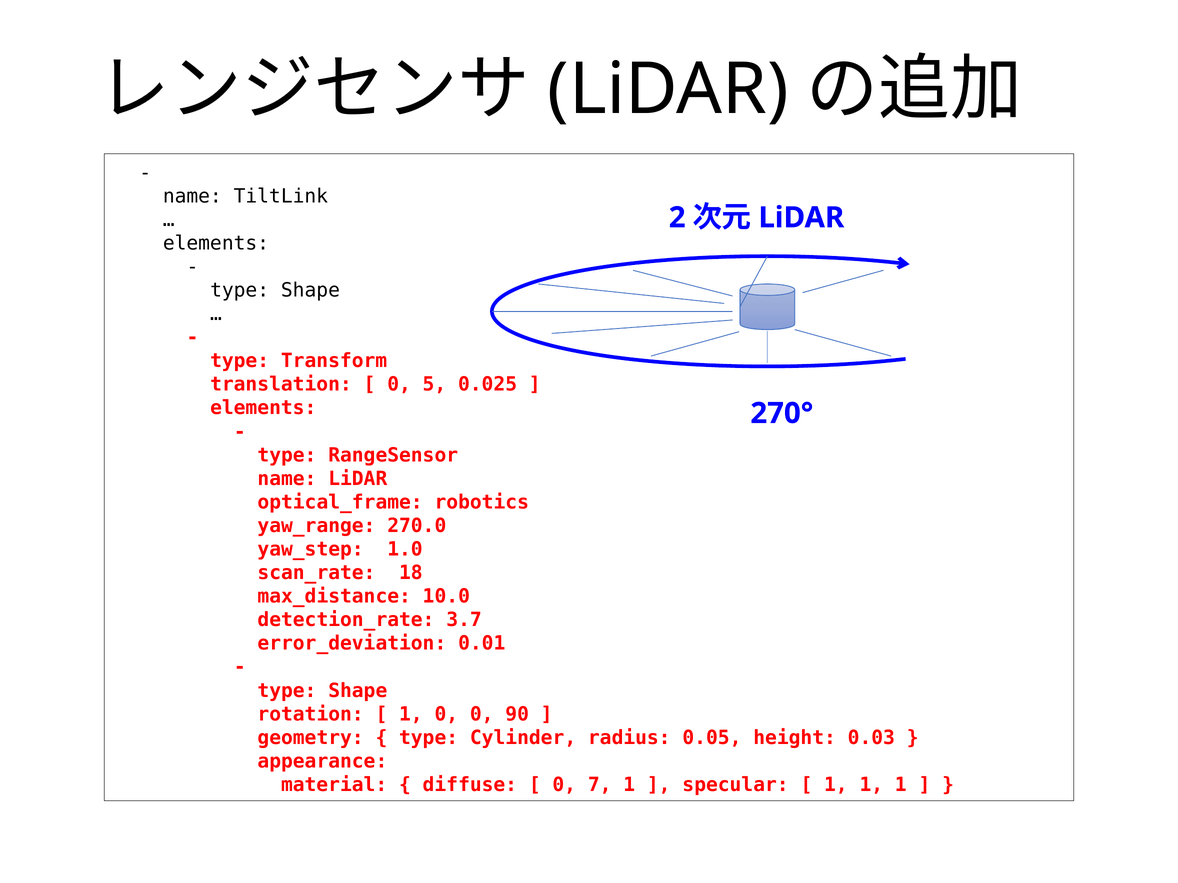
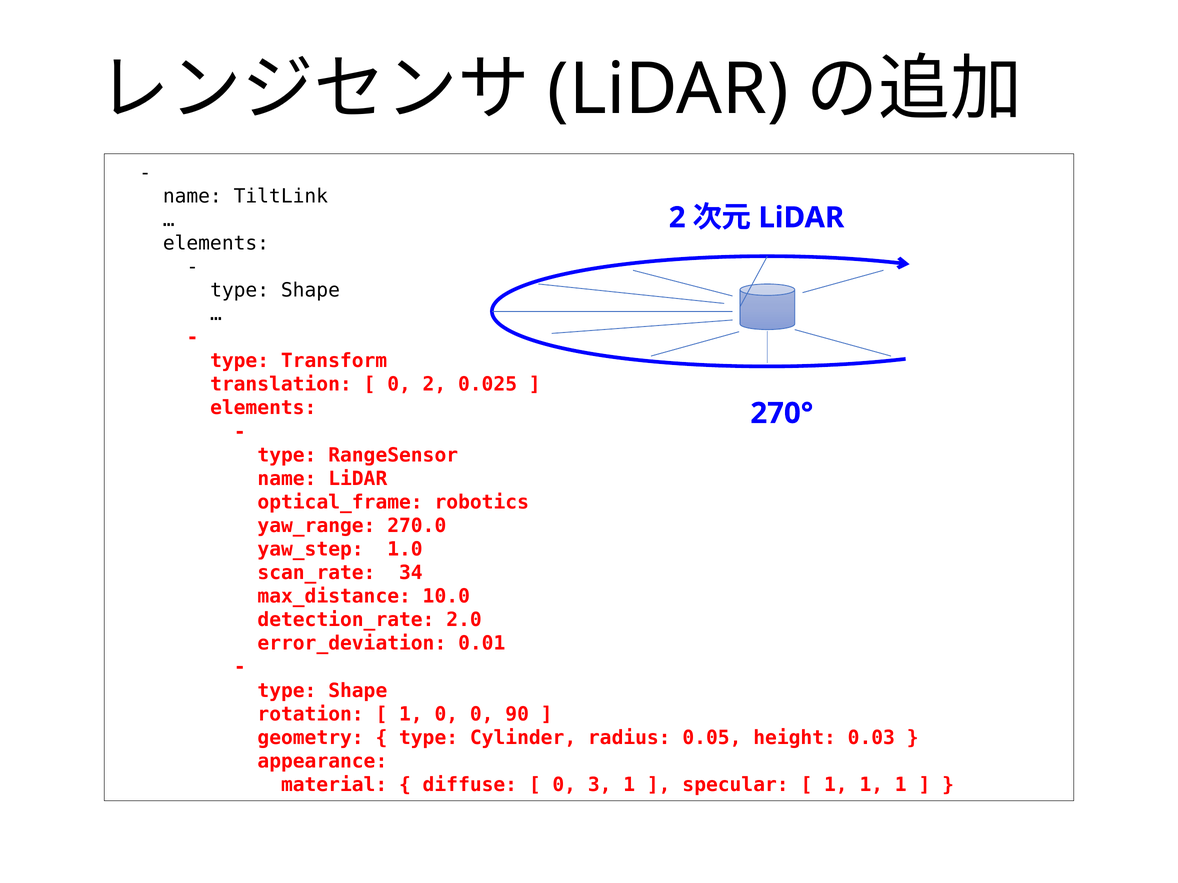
0 5: 5 -> 2
18: 18 -> 34
3.7: 3.7 -> 2.0
7: 7 -> 3
